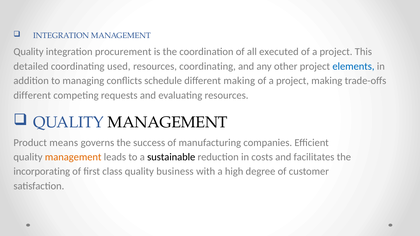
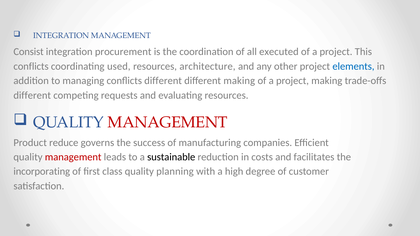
Quality at (29, 52): Quality -> Consist
detailed at (31, 66): detailed -> conflicts
resources coordinating: coordinating -> architecture
conflicts schedule: schedule -> different
MANAGEMENT at (168, 123) colour: black -> red
means: means -> reduce
management at (73, 157) colour: orange -> red
business: business -> planning
